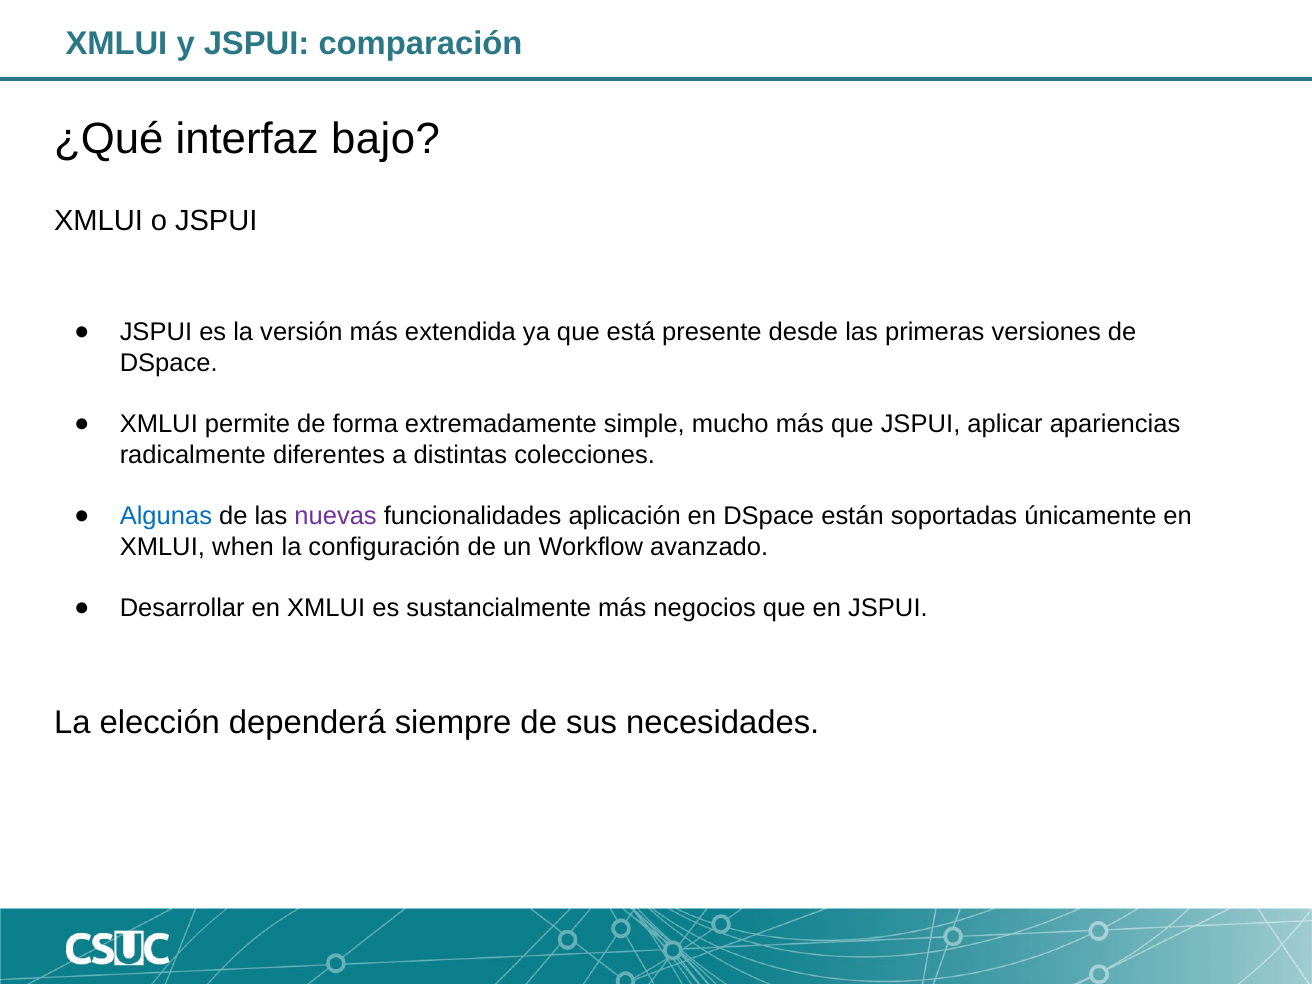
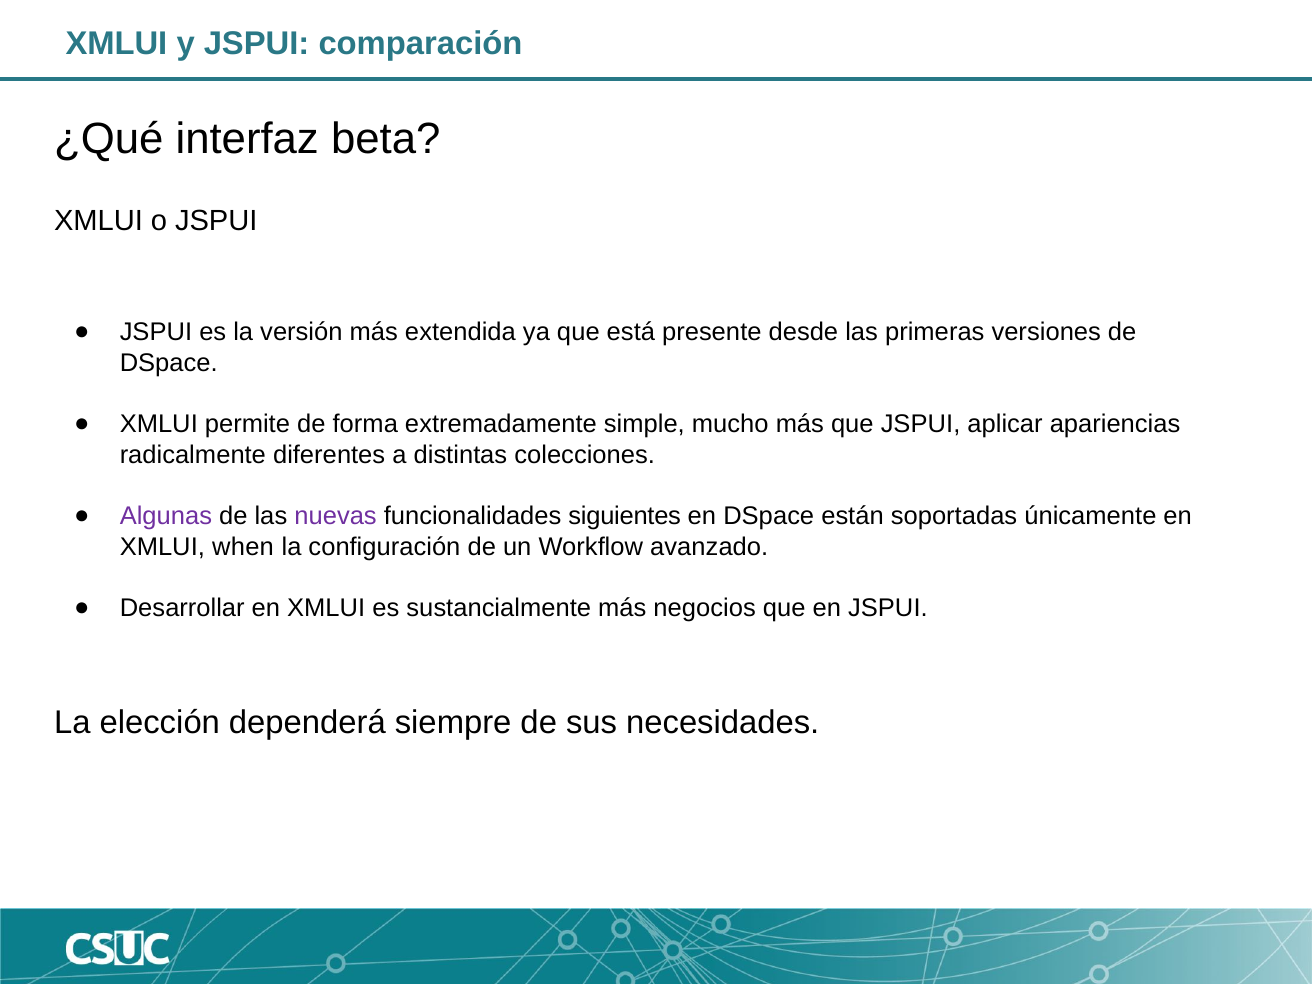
bajo: bajo -> beta
Algunas colour: blue -> purple
aplicación: aplicación -> siguientes
